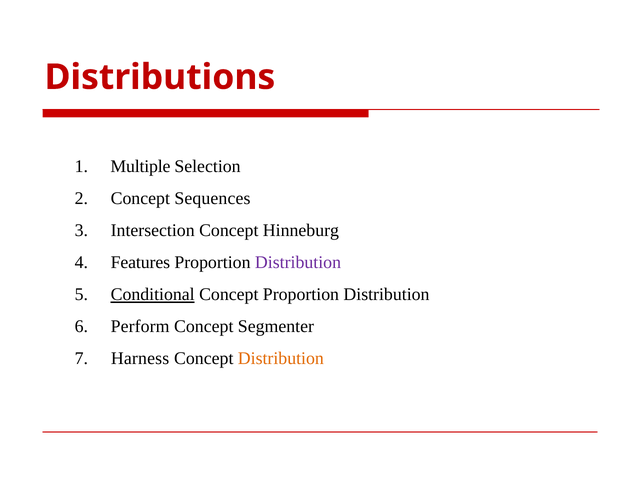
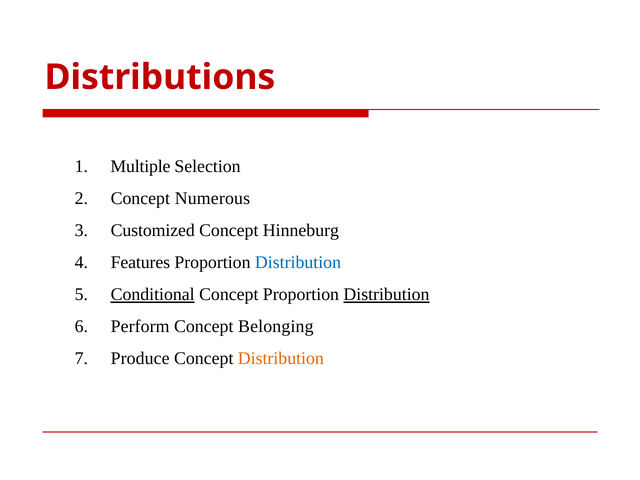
Sequences: Sequences -> Numerous
Intersection: Intersection -> Customized
Distribution at (298, 263) colour: purple -> blue
Distribution at (386, 295) underline: none -> present
Segmenter: Segmenter -> Belonging
Harness: Harness -> Produce
